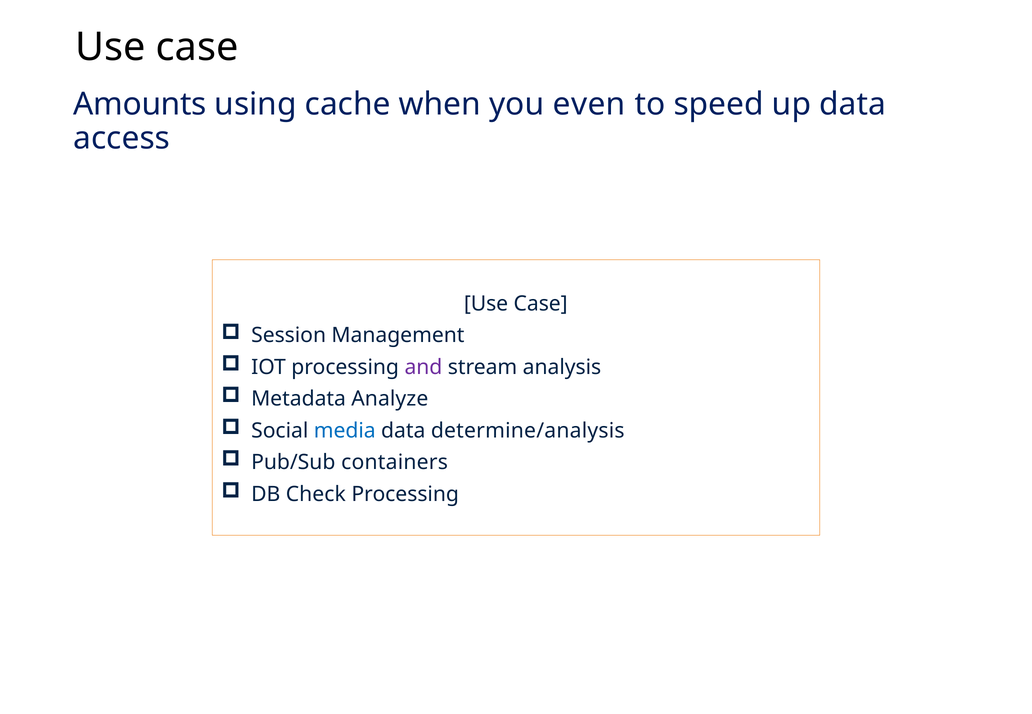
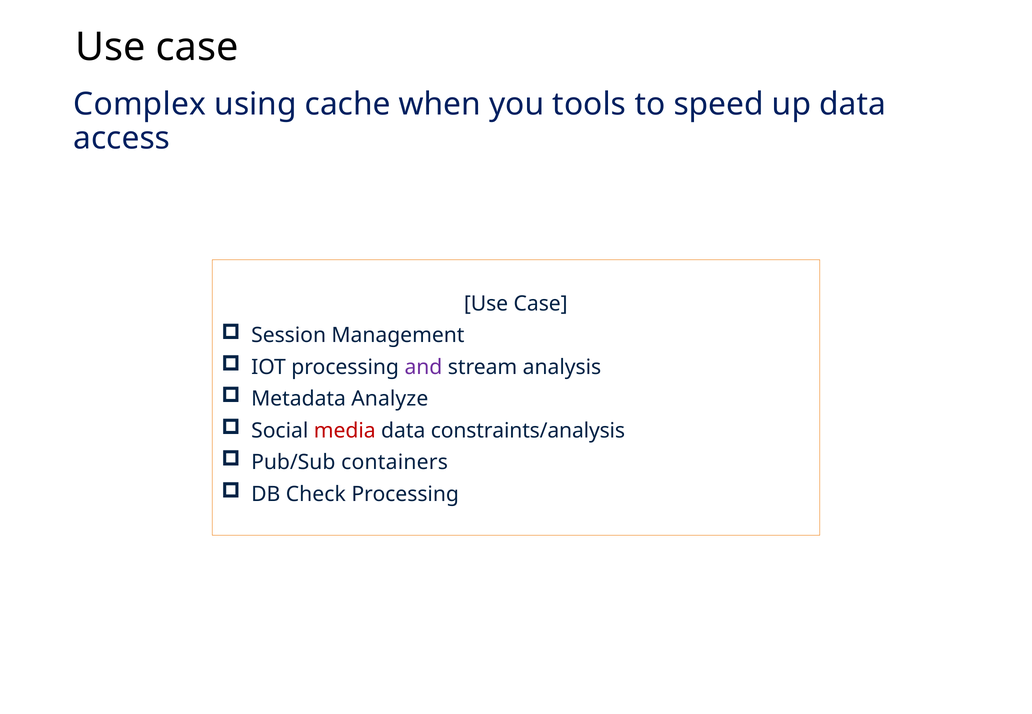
Amounts: Amounts -> Complex
even: even -> tools
media colour: blue -> red
determine/analysis: determine/analysis -> constraints/analysis
